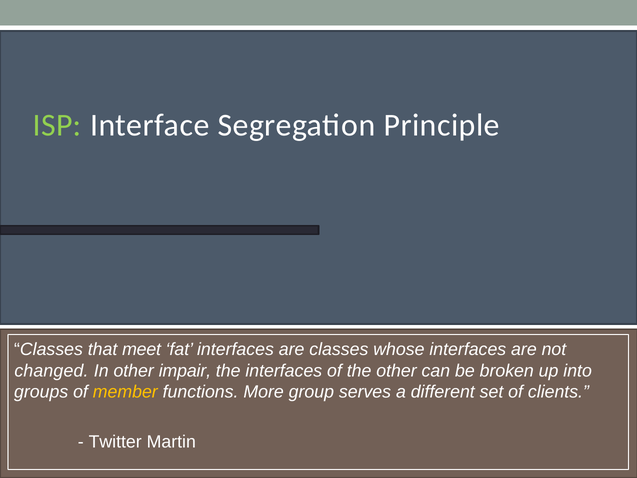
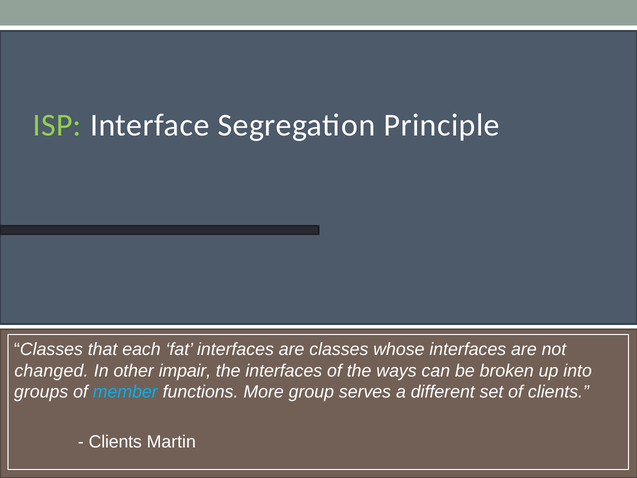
meet: meet -> each
the other: other -> ways
member colour: yellow -> light blue
Twitter at (115, 441): Twitter -> Clients
